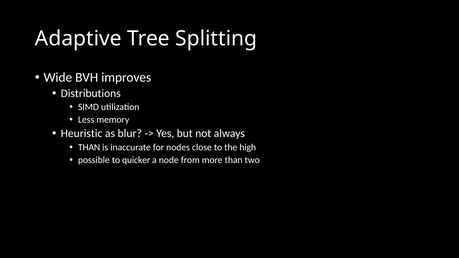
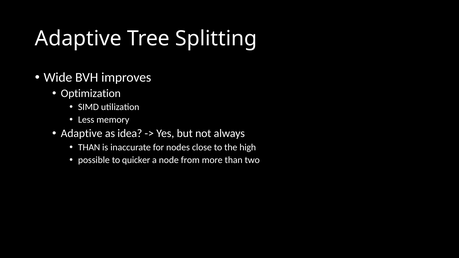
Distributions: Distributions -> Optimization
Heuristic at (82, 134): Heuristic -> Adaptive
blur: blur -> idea
